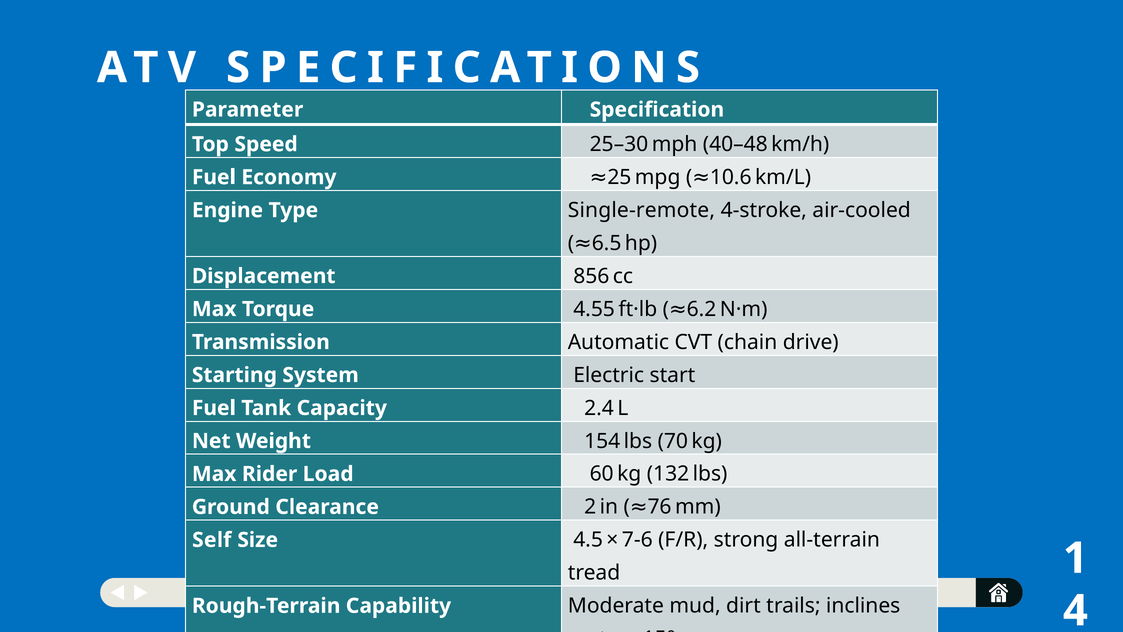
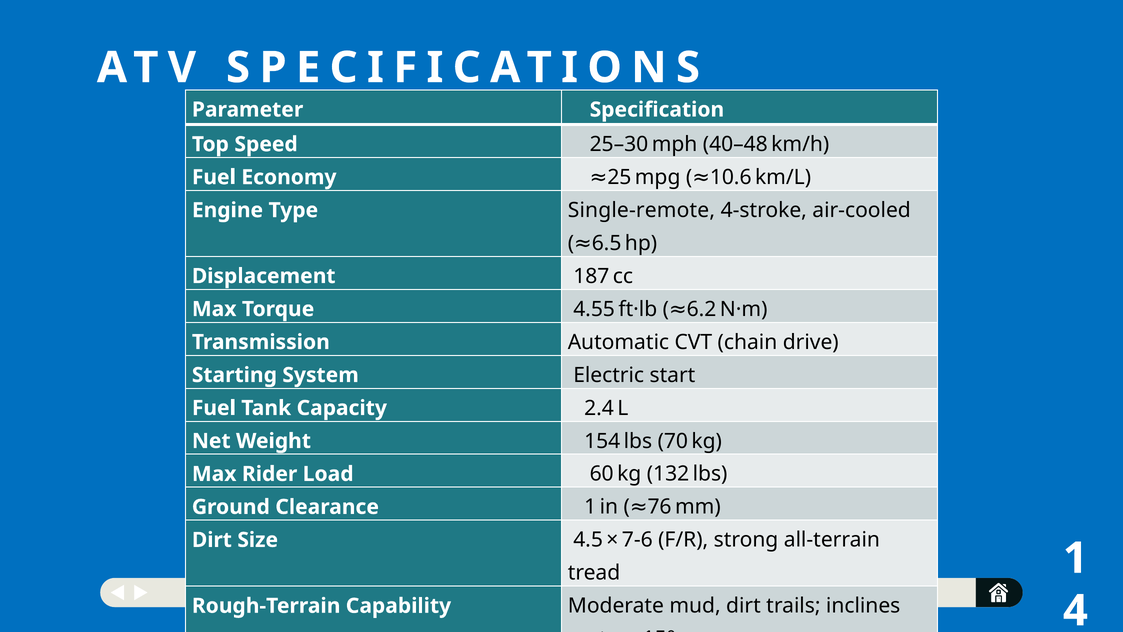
856: 856 -> 187
2 at (590, 507): 2 -> 1
Self at (212, 540): Self -> Dirt
